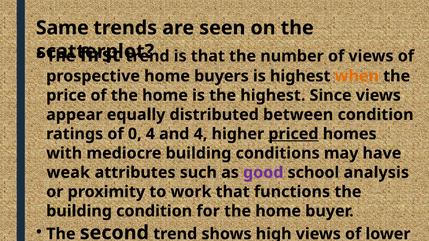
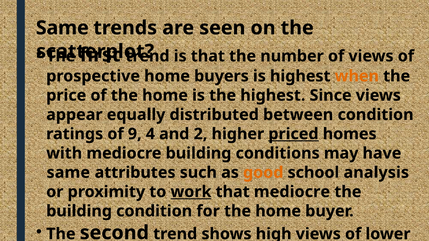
0: 0 -> 9
and 4: 4 -> 2
weak at (68, 173): weak -> same
good at (263, 173) colour: purple -> orange
work underline: none -> present
that functions: functions -> mediocre
